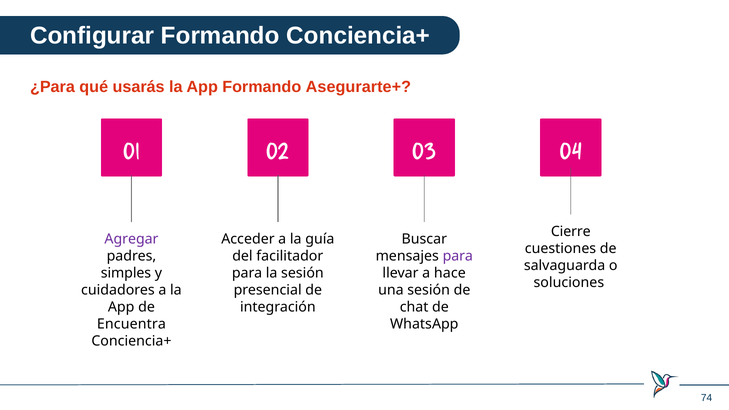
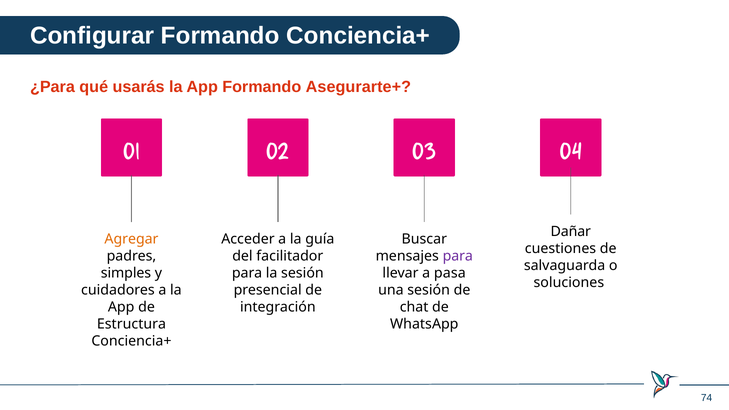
Cierre: Cierre -> Dañar
Agregar colour: purple -> orange
hace: hace -> pasa
Encuentra: Encuentra -> Estructura
